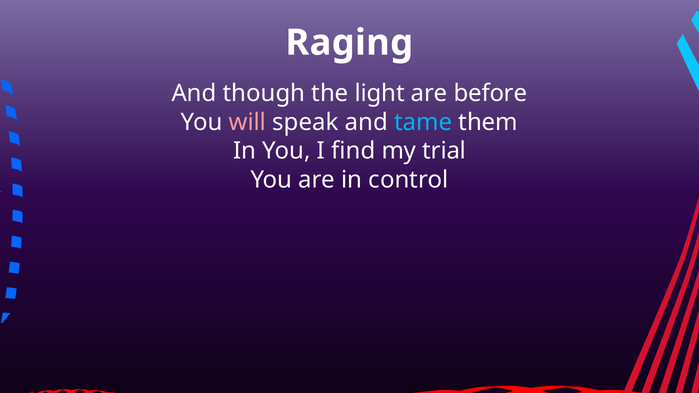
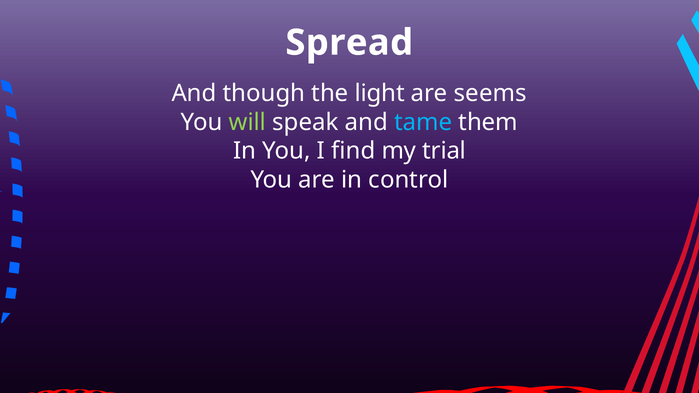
Raging: Raging -> Spread
before: before -> seems
will colour: pink -> light green
